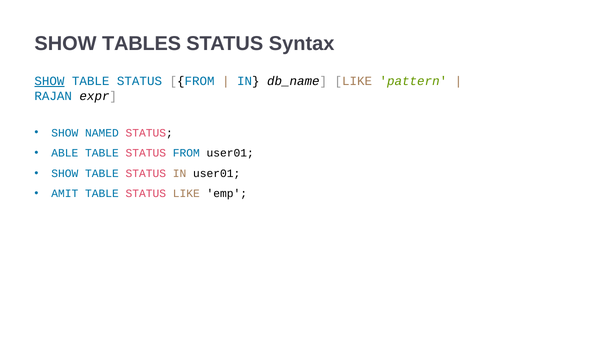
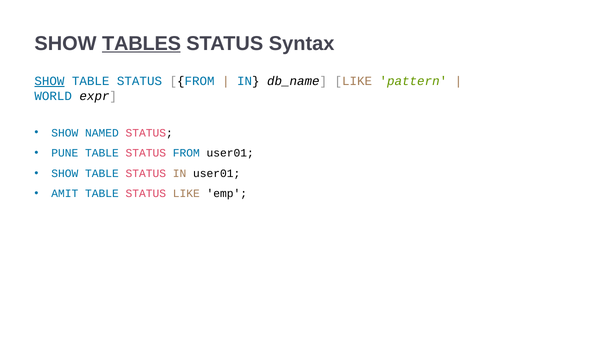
TABLES underline: none -> present
RAJAN: RAJAN -> WORLD
ABLE: ABLE -> PUNE
